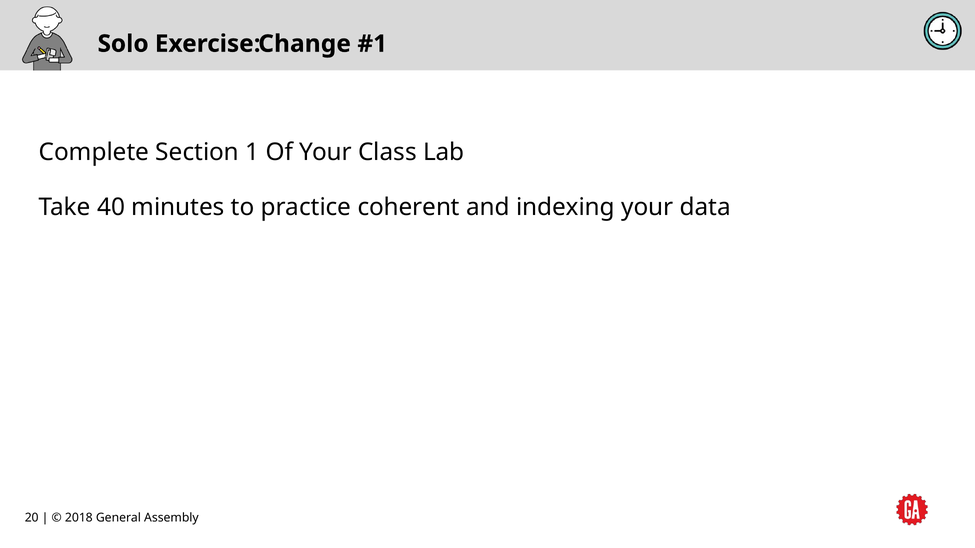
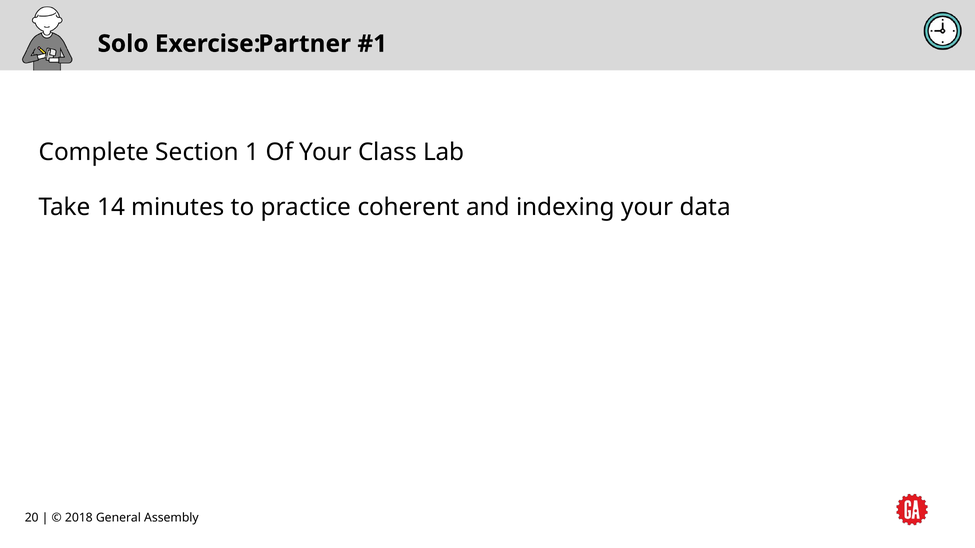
Change: Change -> Partner
40: 40 -> 14
